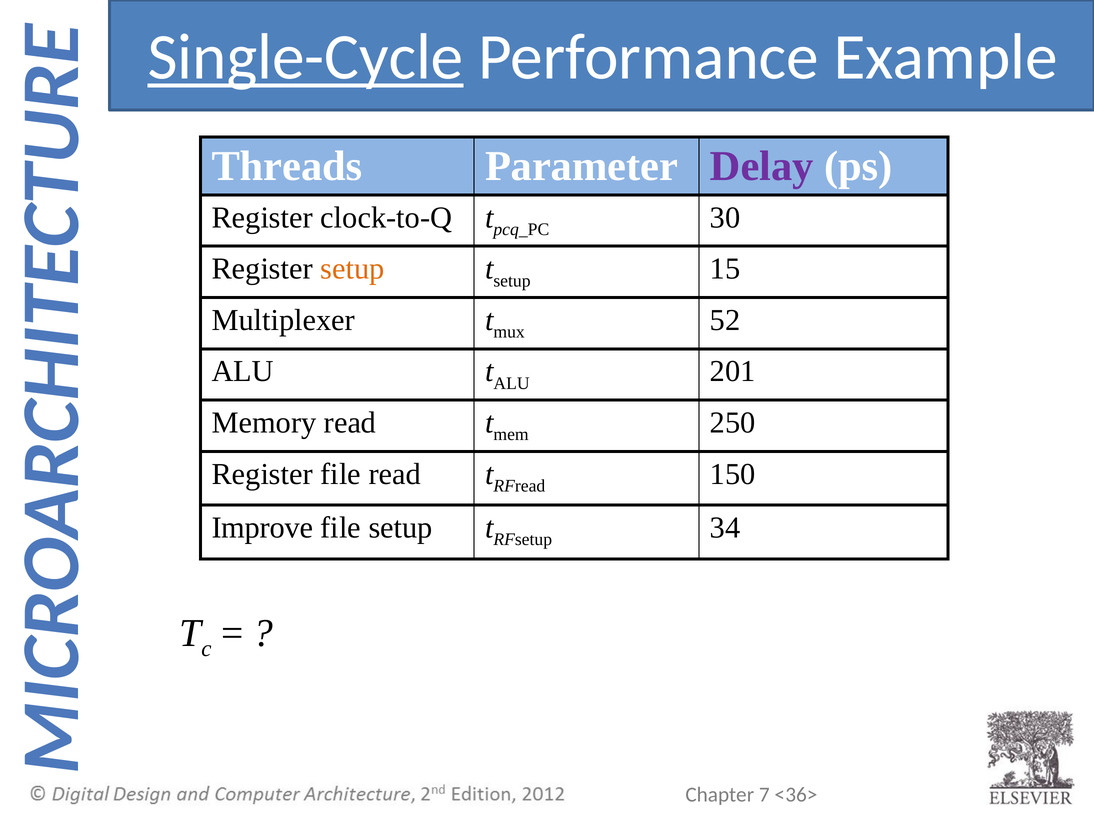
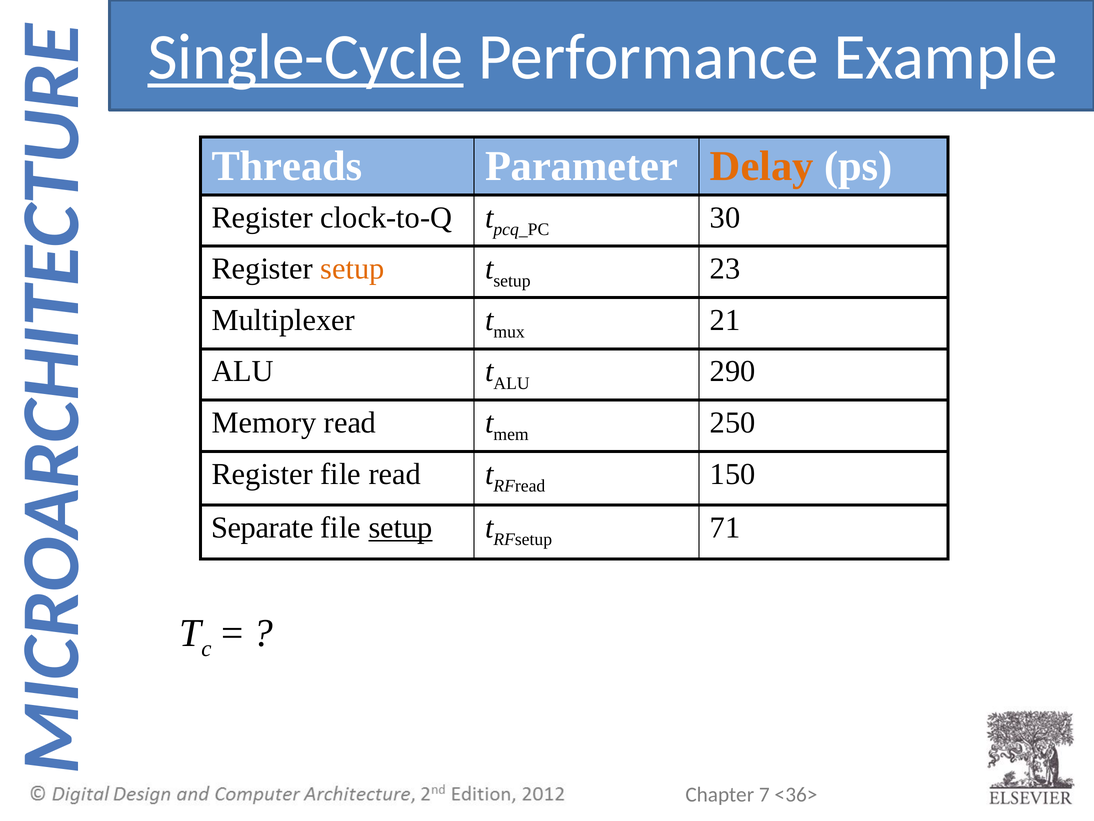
Delay colour: purple -> orange
15: 15 -> 23
52: 52 -> 21
201: 201 -> 290
Improve: Improve -> Separate
setup at (401, 527) underline: none -> present
34: 34 -> 71
